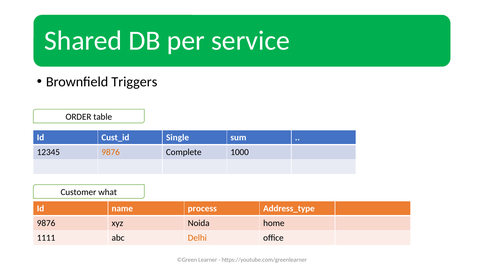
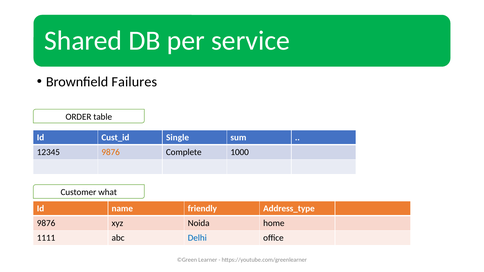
Triggers: Triggers -> Failures
process: process -> friendly
Delhi colour: orange -> blue
